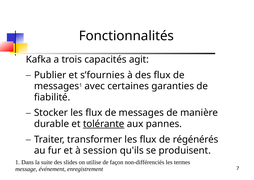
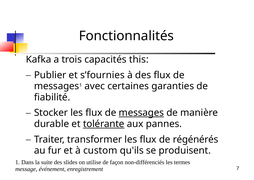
agit: agit -> this
messages underline: none -> present
session: session -> custom
